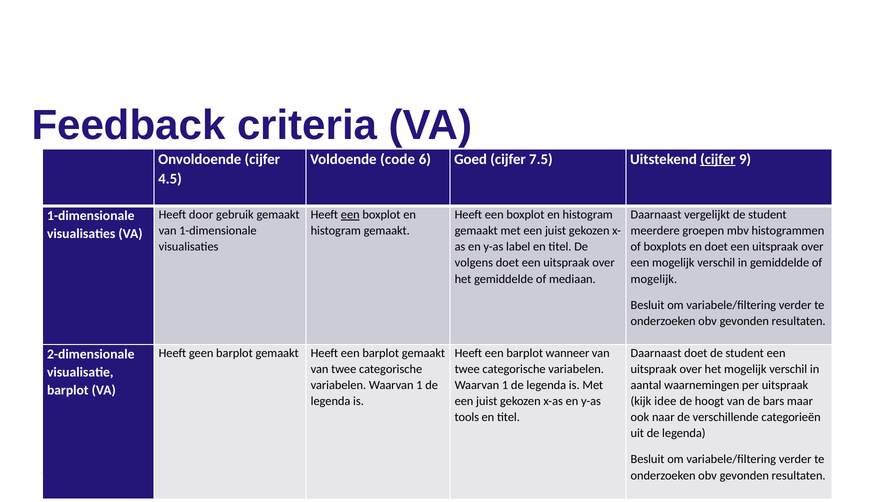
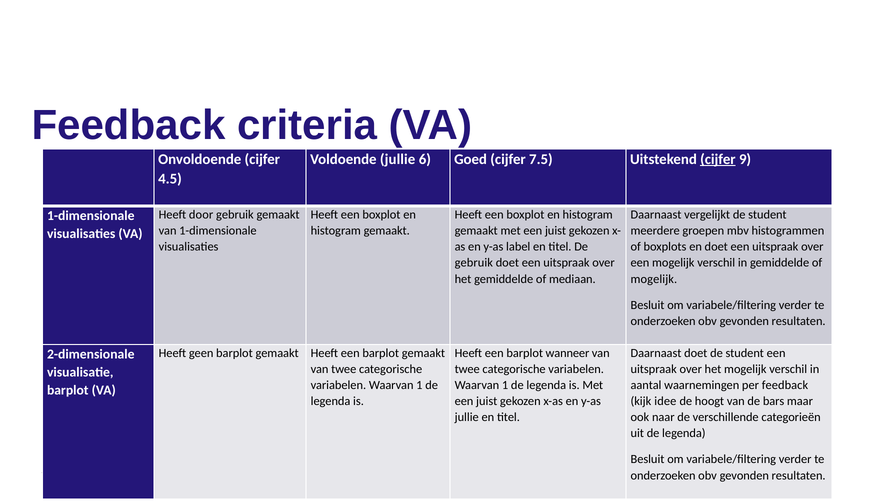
Voldoende code: code -> jullie
een at (350, 215) underline: present -> none
volgens at (474, 263): volgens -> gebruik
per uitspraak: uitspraak -> feedback
tools at (467, 417): tools -> jullie
